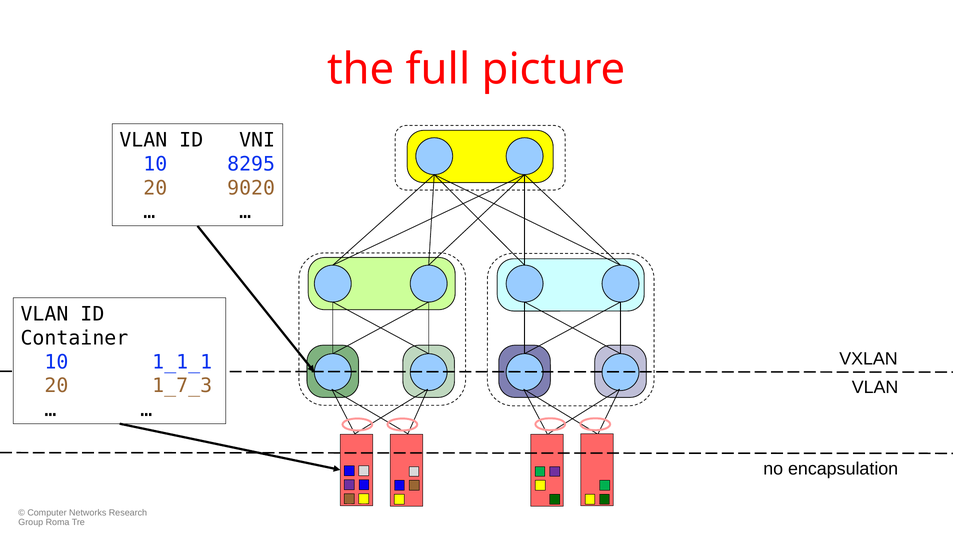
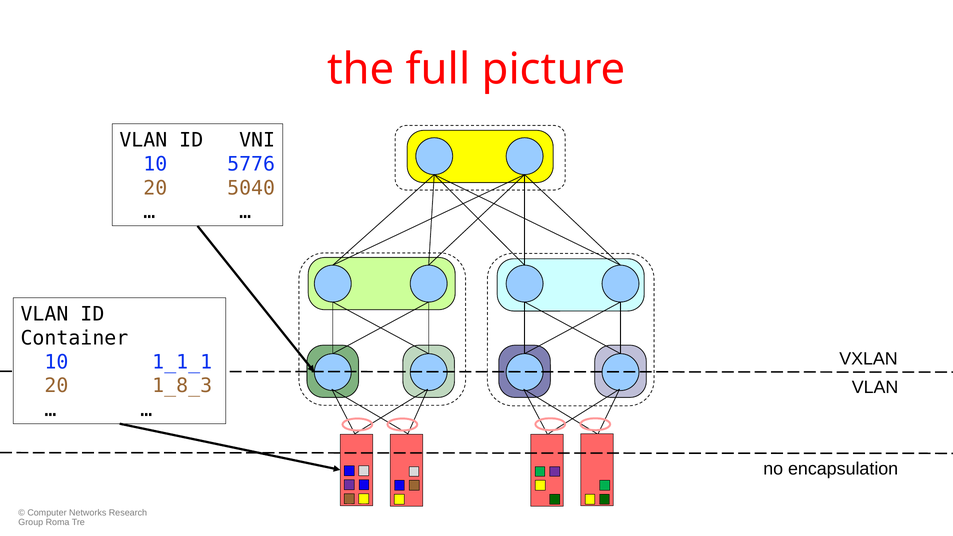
8295: 8295 -> 5776
9020: 9020 -> 5040
1_7_3: 1_7_3 -> 1_8_3
